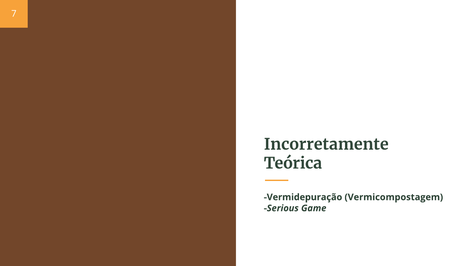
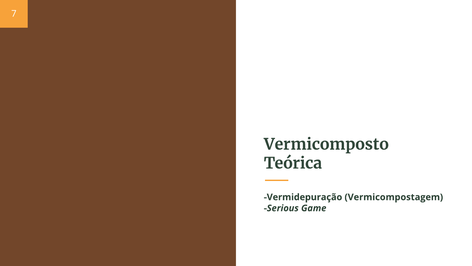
Incorretamente: Incorretamente -> Vermicomposto
